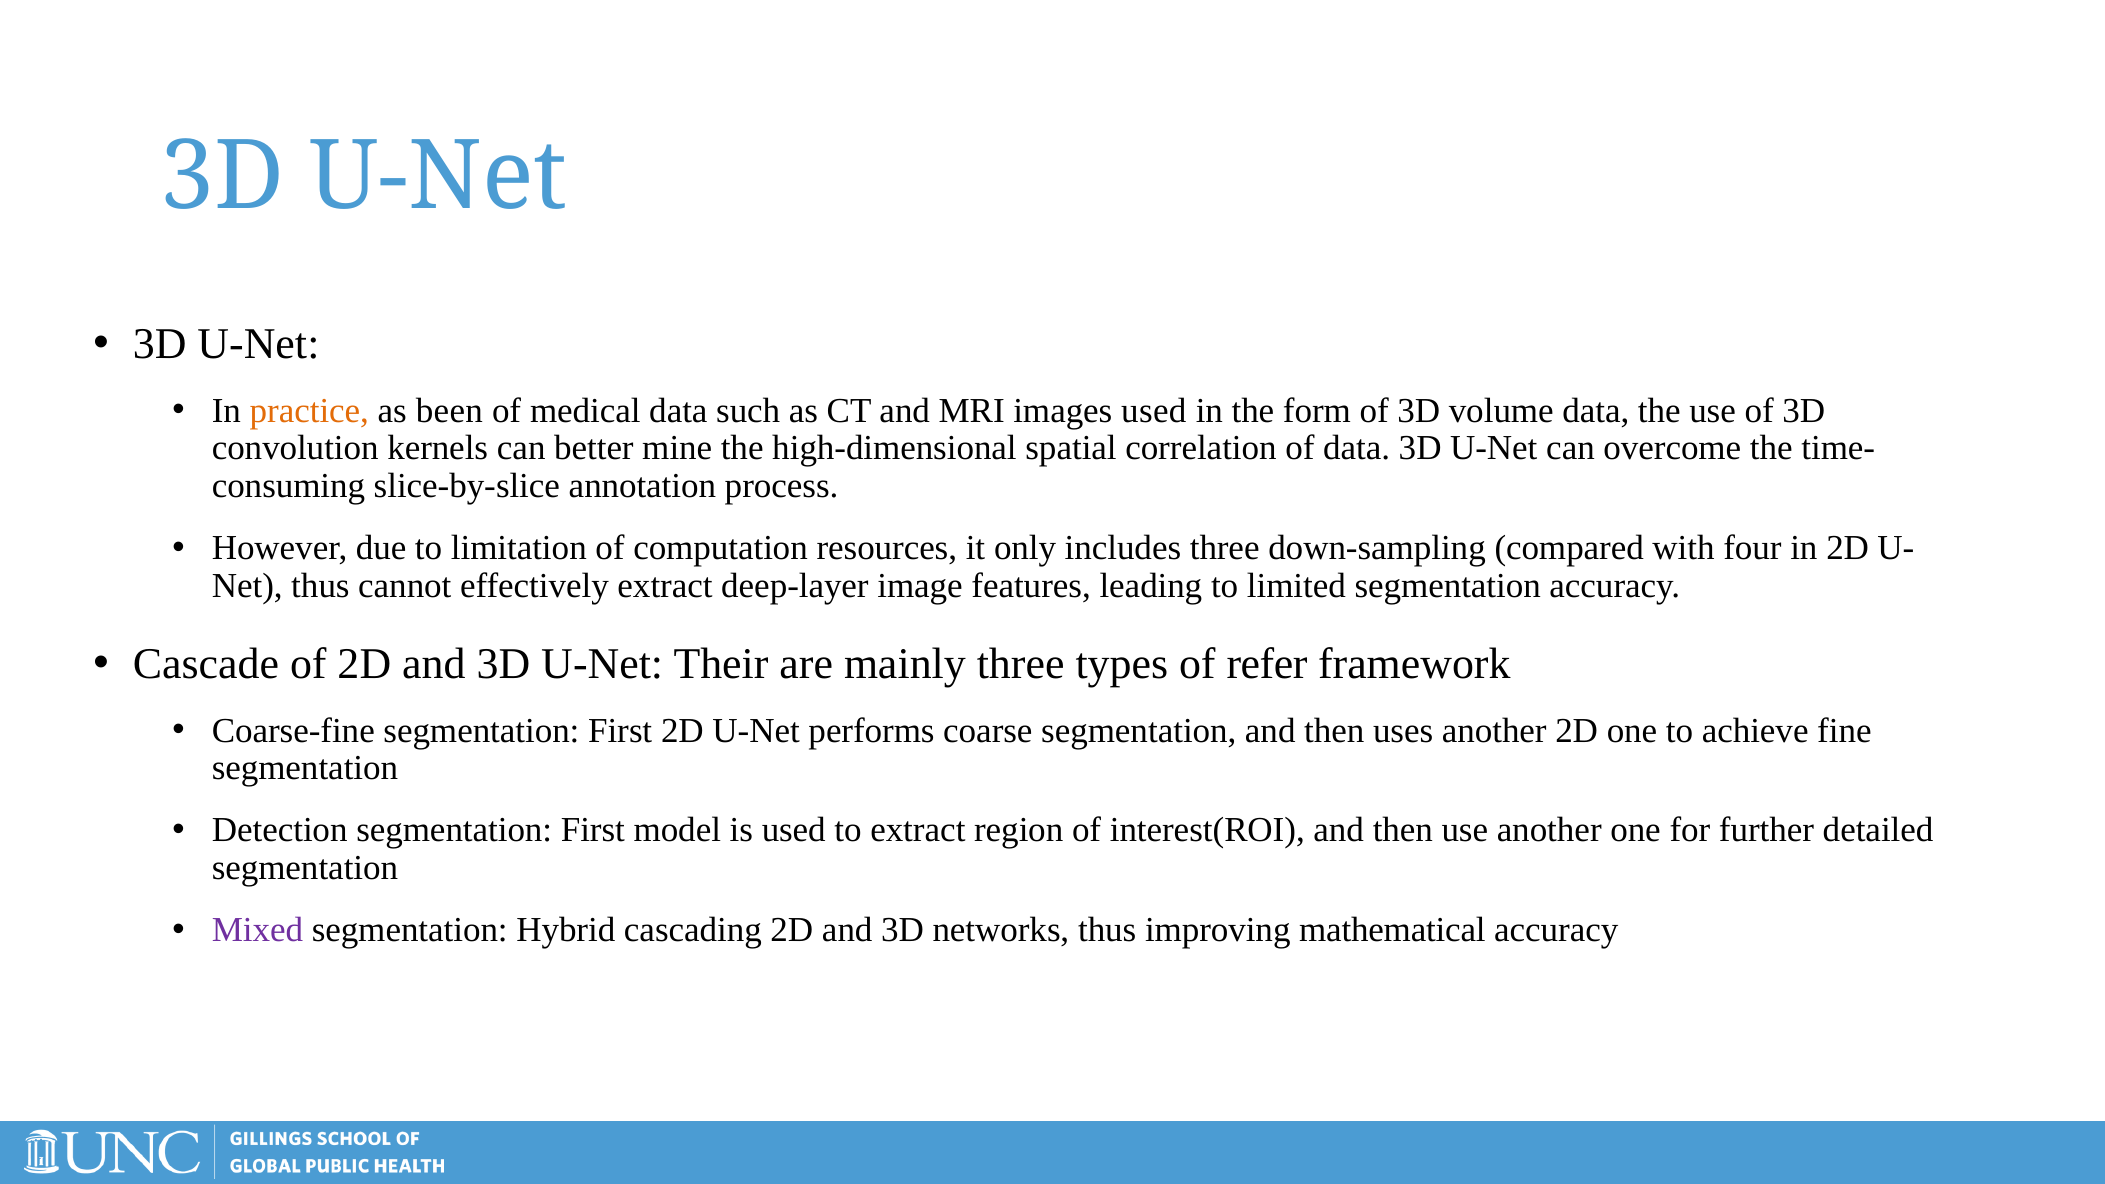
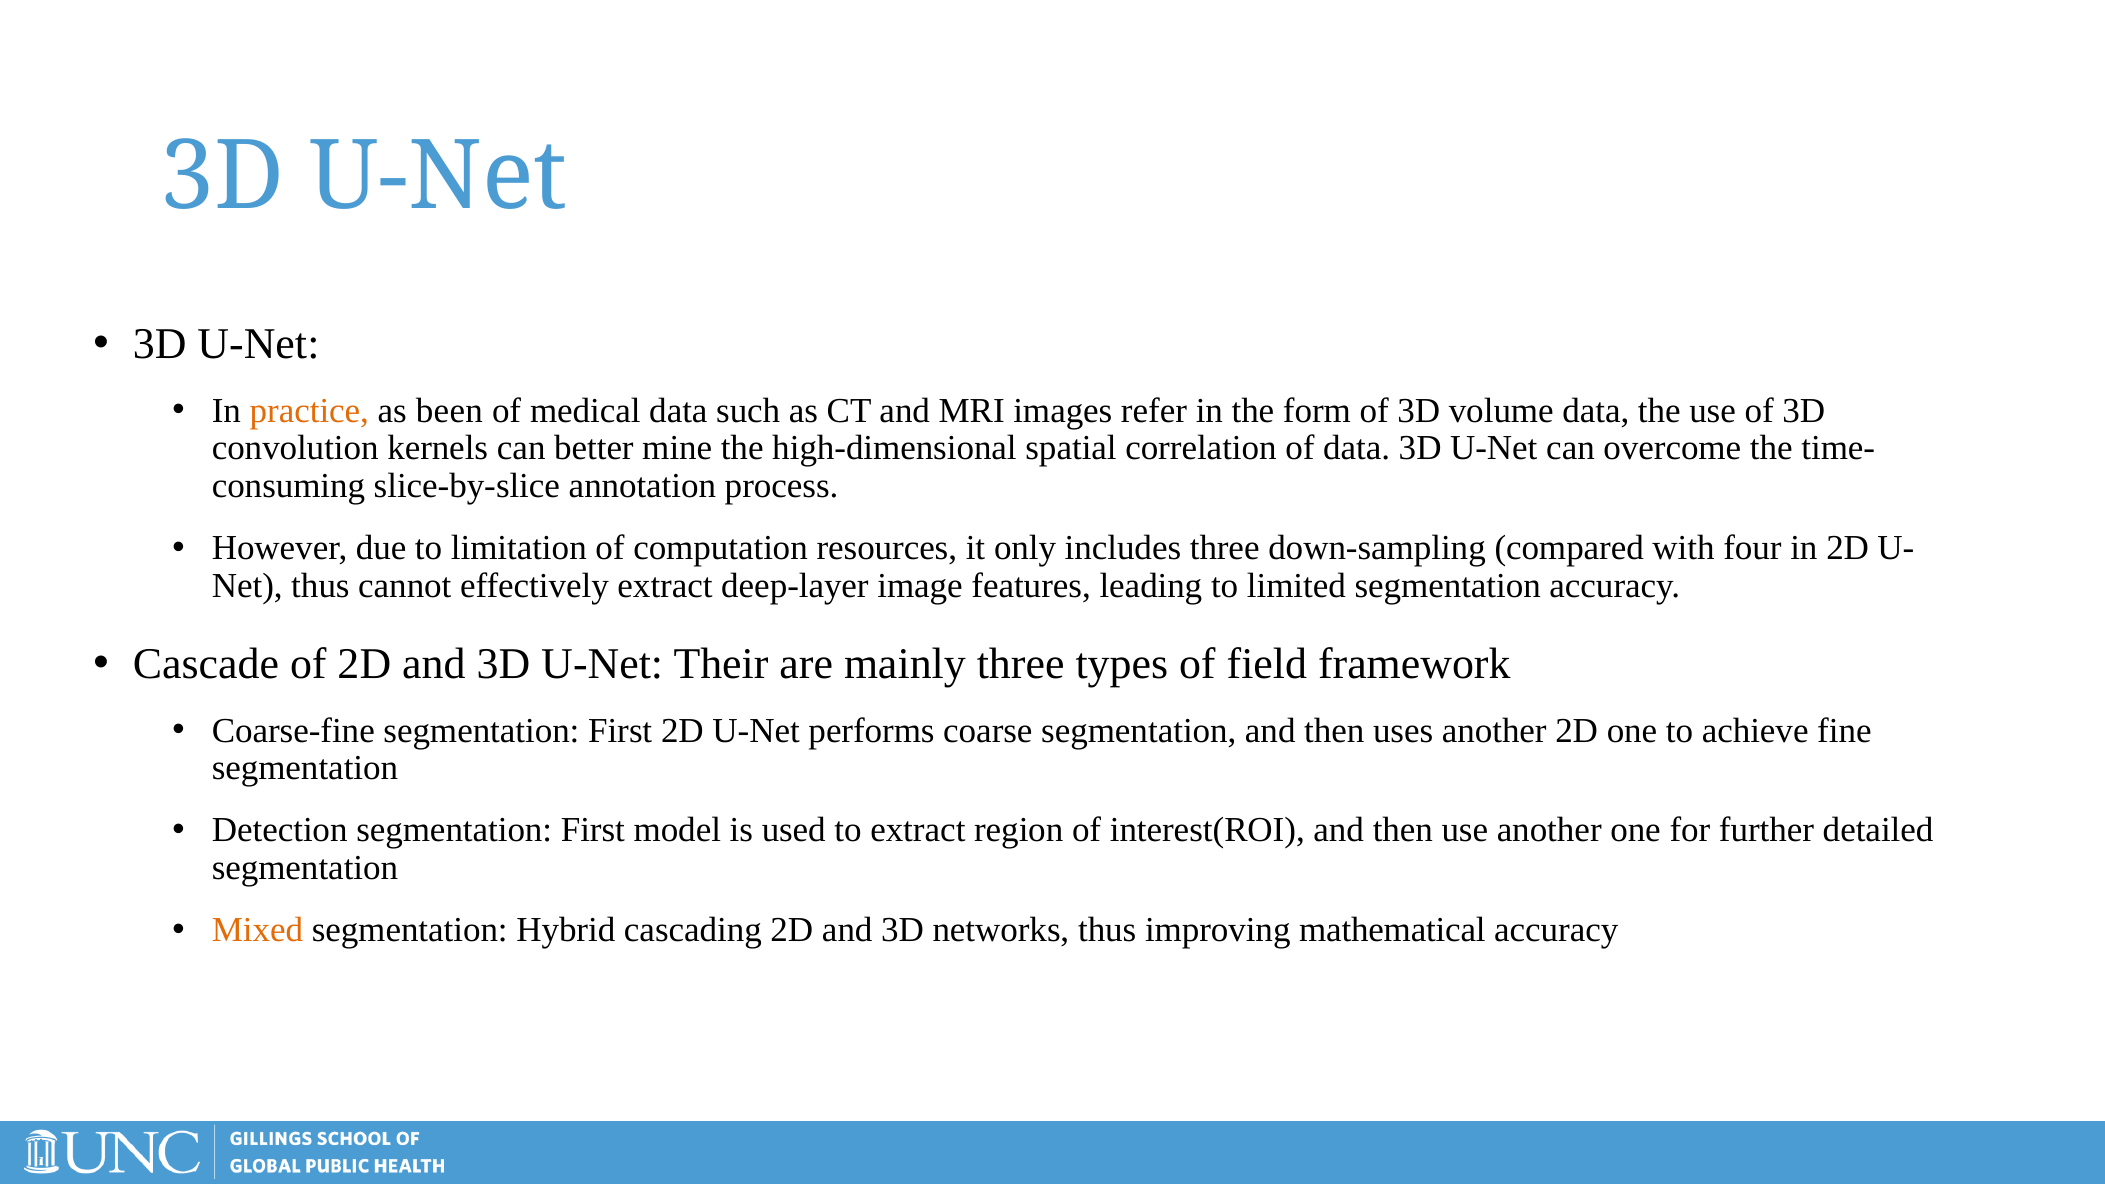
images used: used -> refer
refer: refer -> field
Mixed colour: purple -> orange
